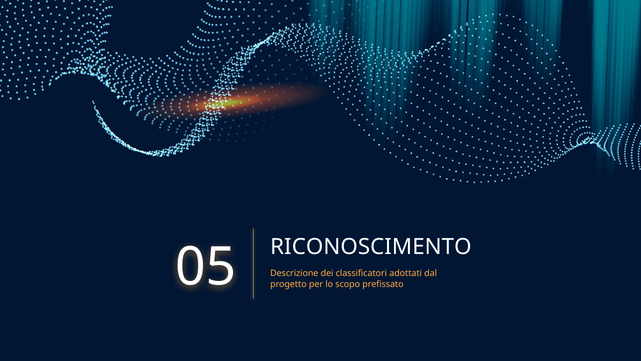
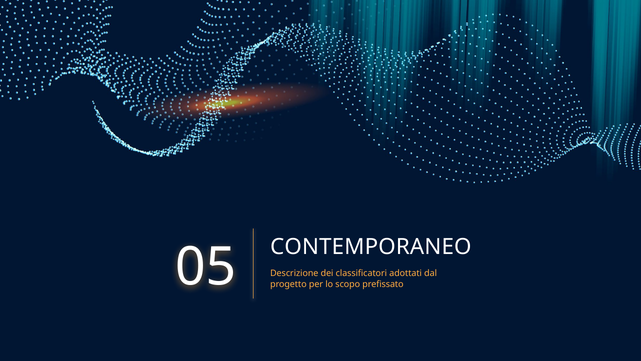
RICONOSCIMENTO: RICONOSCIMENTO -> CONTEMPORANEO
